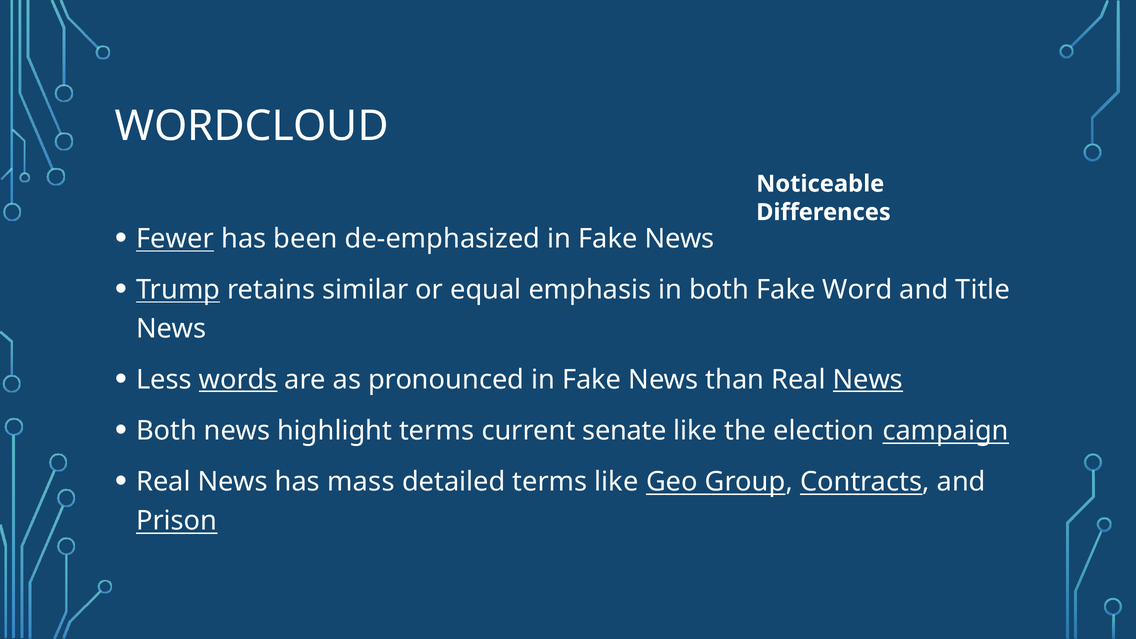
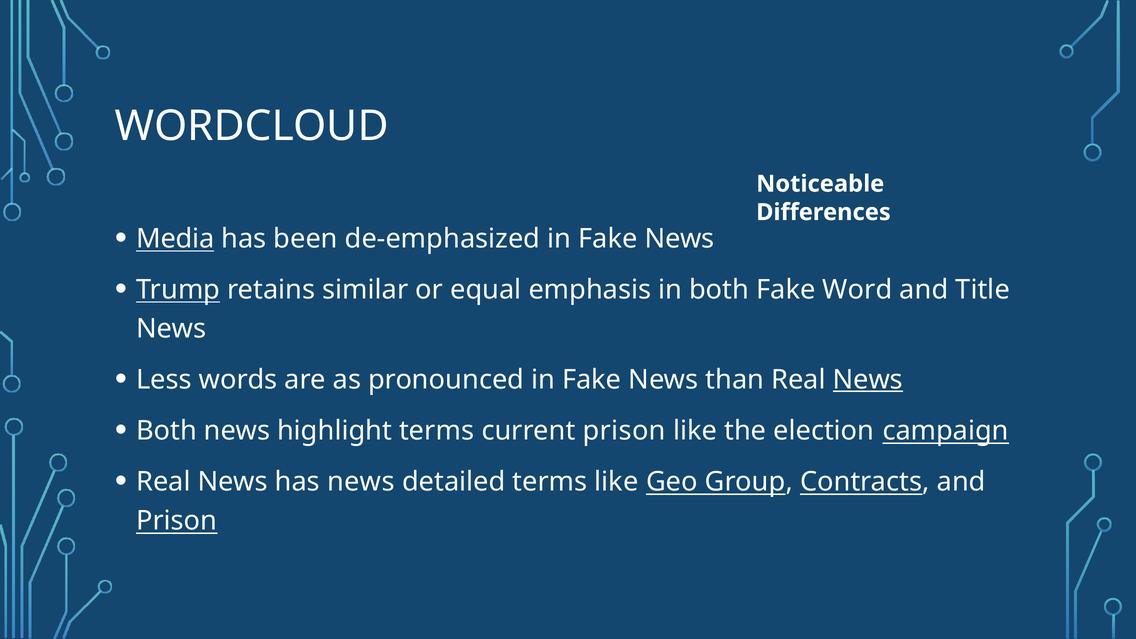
Fewer: Fewer -> Media
words underline: present -> none
current senate: senate -> prison
has mass: mass -> news
